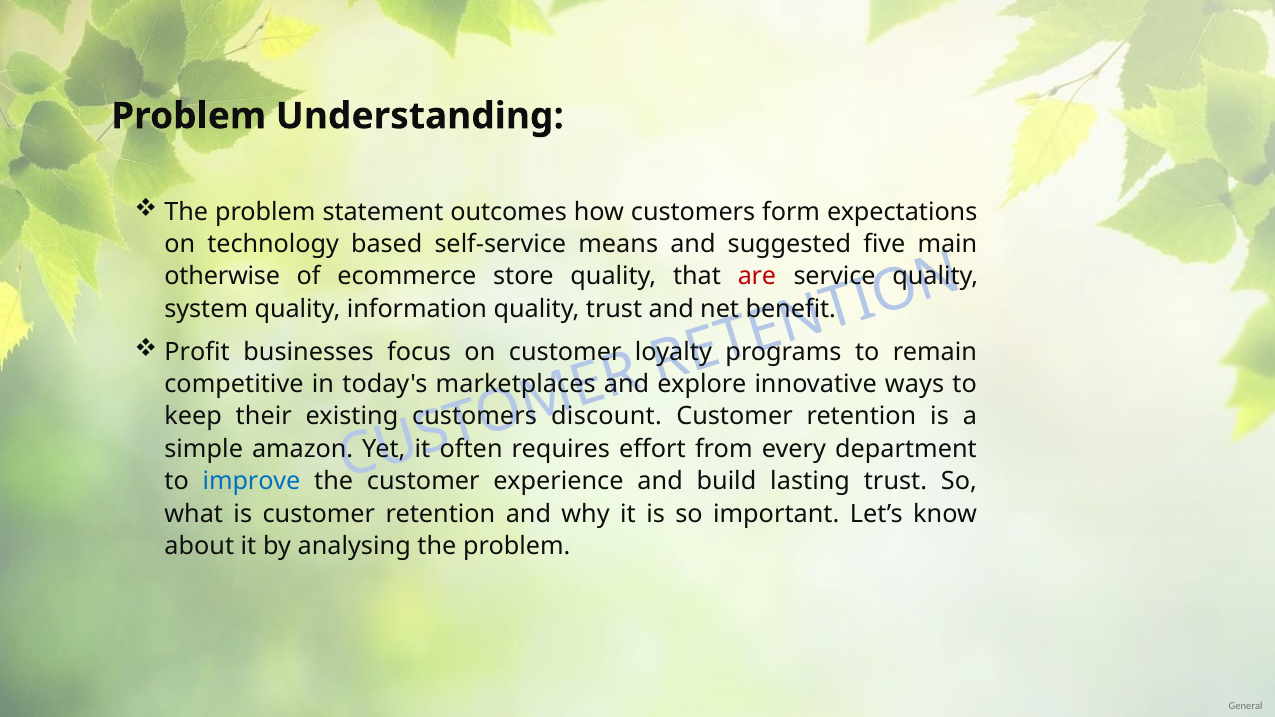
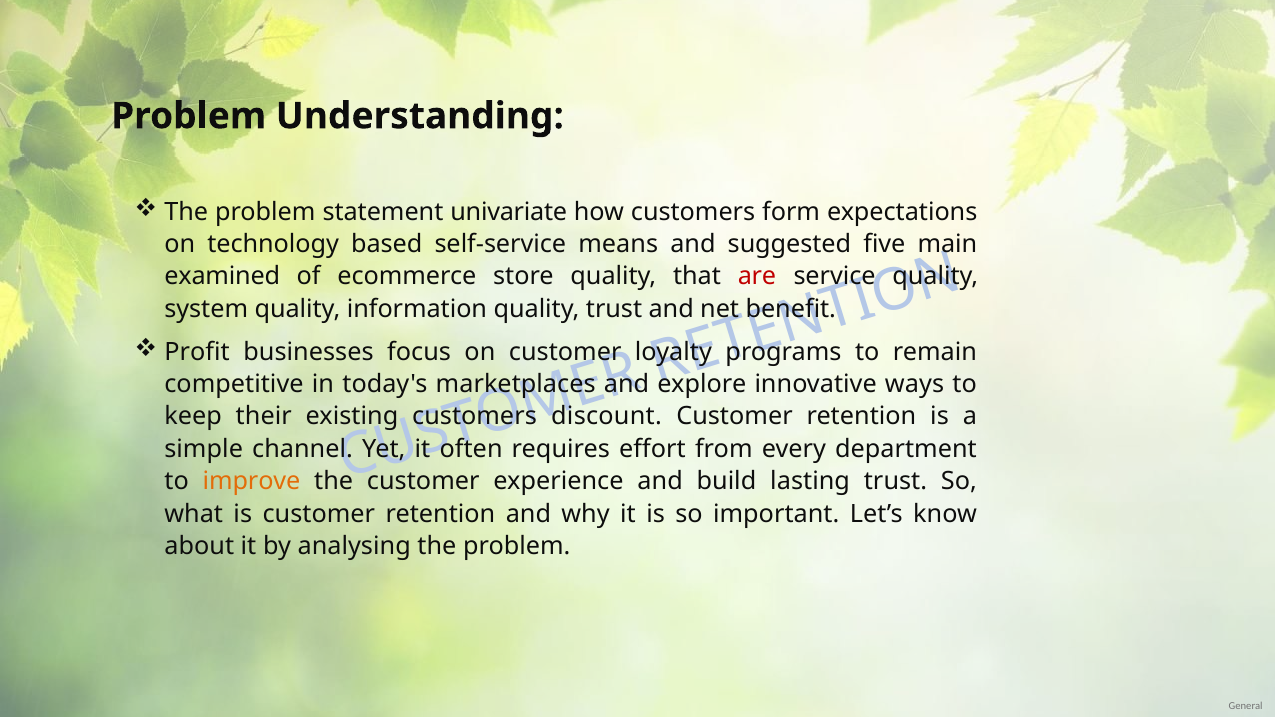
outcomes: outcomes -> univariate
otherwise: otherwise -> examined
amazon: amazon -> channel
improve colour: blue -> orange
